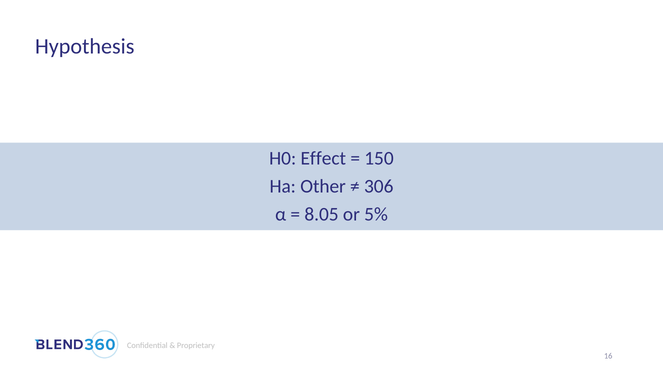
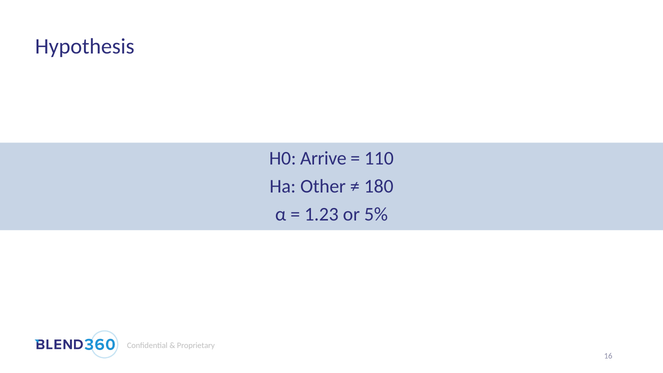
Effect: Effect -> Arrive
150: 150 -> 110
306: 306 -> 180
8.05: 8.05 -> 1.23
